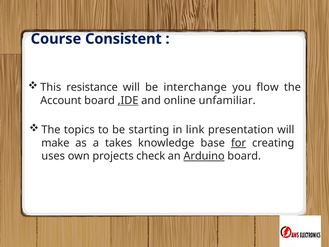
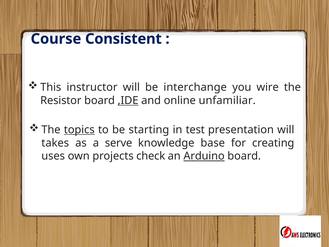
resistance: resistance -> instructor
flow: flow -> wire
Account: Account -> Resistor
topics underline: none -> present
link: link -> test
make: make -> takes
takes: takes -> serve
for underline: present -> none
